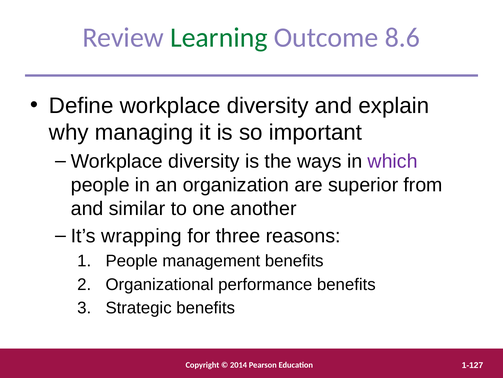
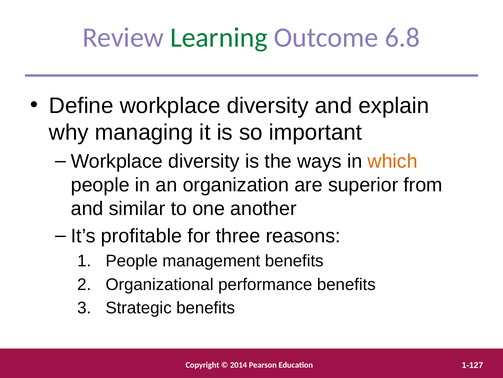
8.6: 8.6 -> 6.8
which colour: purple -> orange
wrapping: wrapping -> profitable
